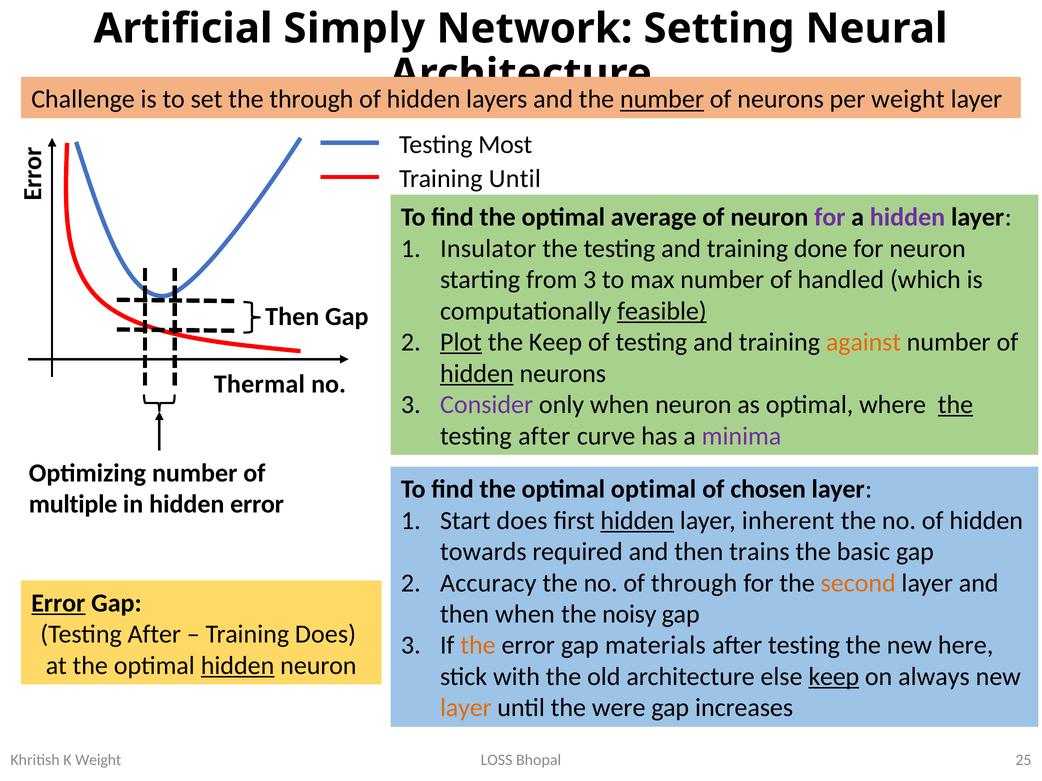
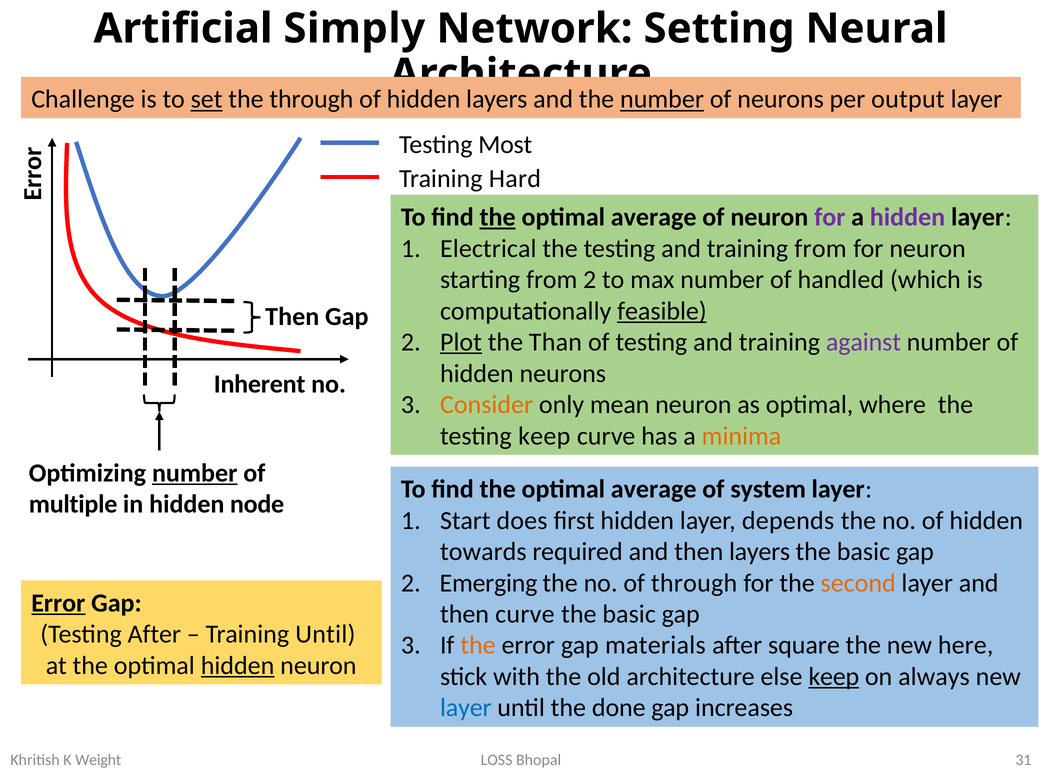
set underline: none -> present
per weight: weight -> output
Training Until: Until -> Hard
the at (498, 217) underline: none -> present
Insulator: Insulator -> Electrical
training done: done -> from
from 3: 3 -> 2
the Keep: Keep -> Than
against colour: orange -> purple
hidden at (477, 374) underline: present -> none
Thermal: Thermal -> Inherent
Consider colour: purple -> orange
only when: when -> mean
the at (956, 405) underline: present -> none
after at (544, 436): after -> keep
minima colour: purple -> orange
number at (195, 473) underline: none -> present
optimal at (654, 490): optimal -> average
chosen: chosen -> system
hidden error: error -> node
hidden at (637, 521) underline: present -> none
inherent: inherent -> depends
then trains: trains -> layers
Accuracy: Accuracy -> Emerging
then when: when -> curve
noisy at (629, 615): noisy -> basic
Training Does: Does -> Until
after testing: testing -> square
layer at (466, 708) colour: orange -> blue
were: were -> done
25: 25 -> 31
